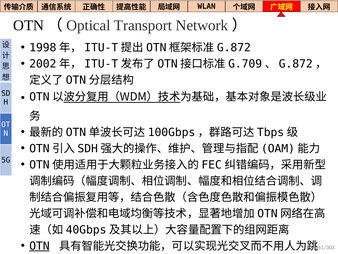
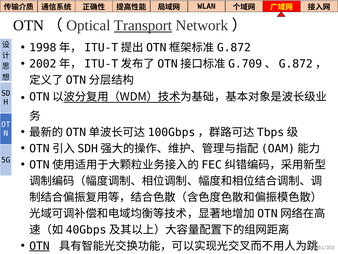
Transport underline: none -> present
